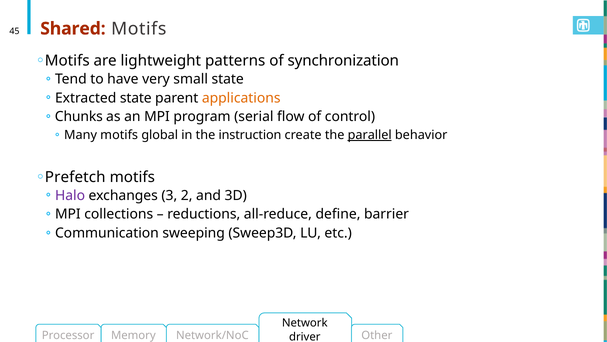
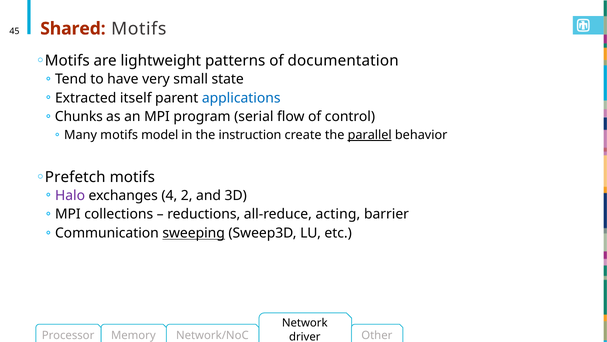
synchronization: synchronization -> documentation
Extracted state: state -> itself
applications colour: orange -> blue
global: global -> model
3: 3 -> 4
define: define -> acting
sweeping underline: none -> present
